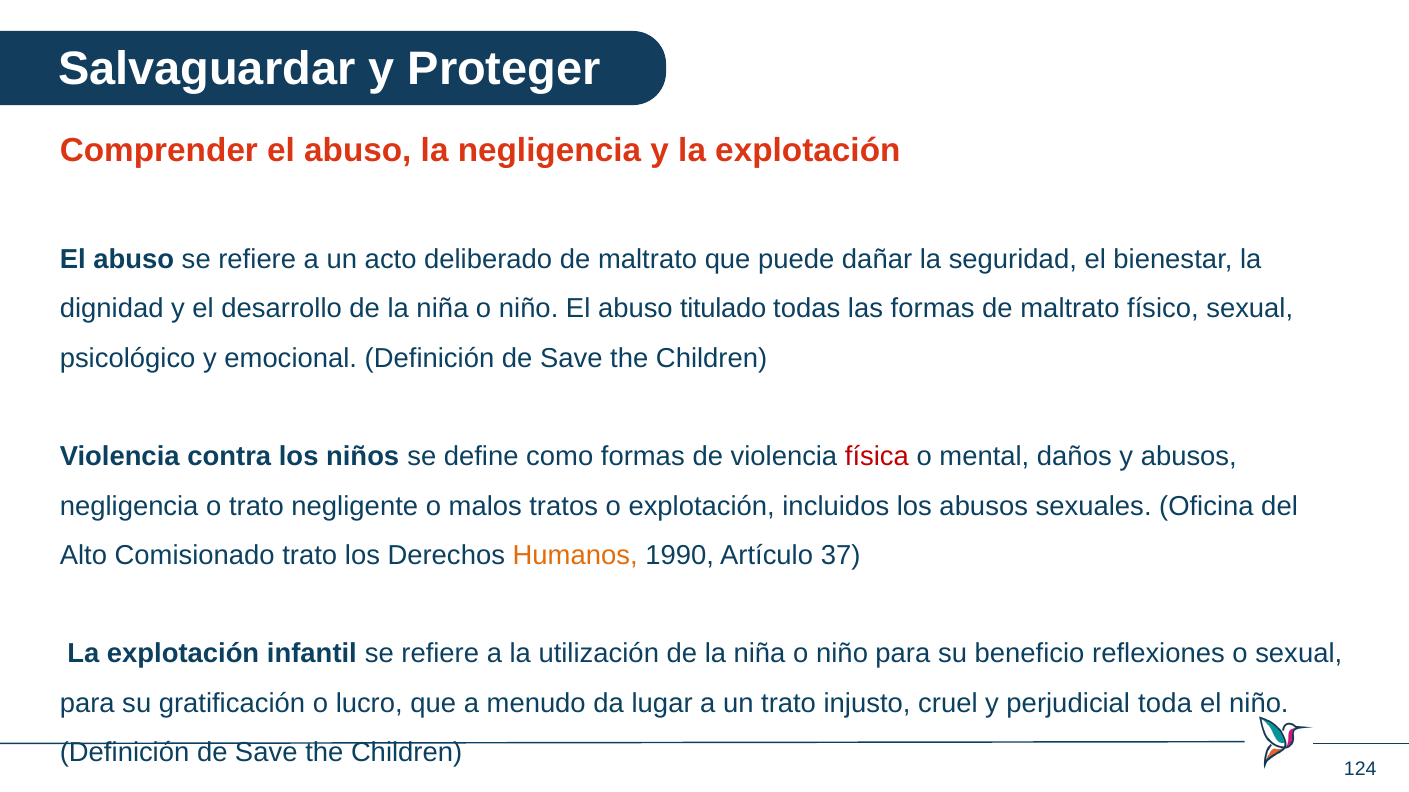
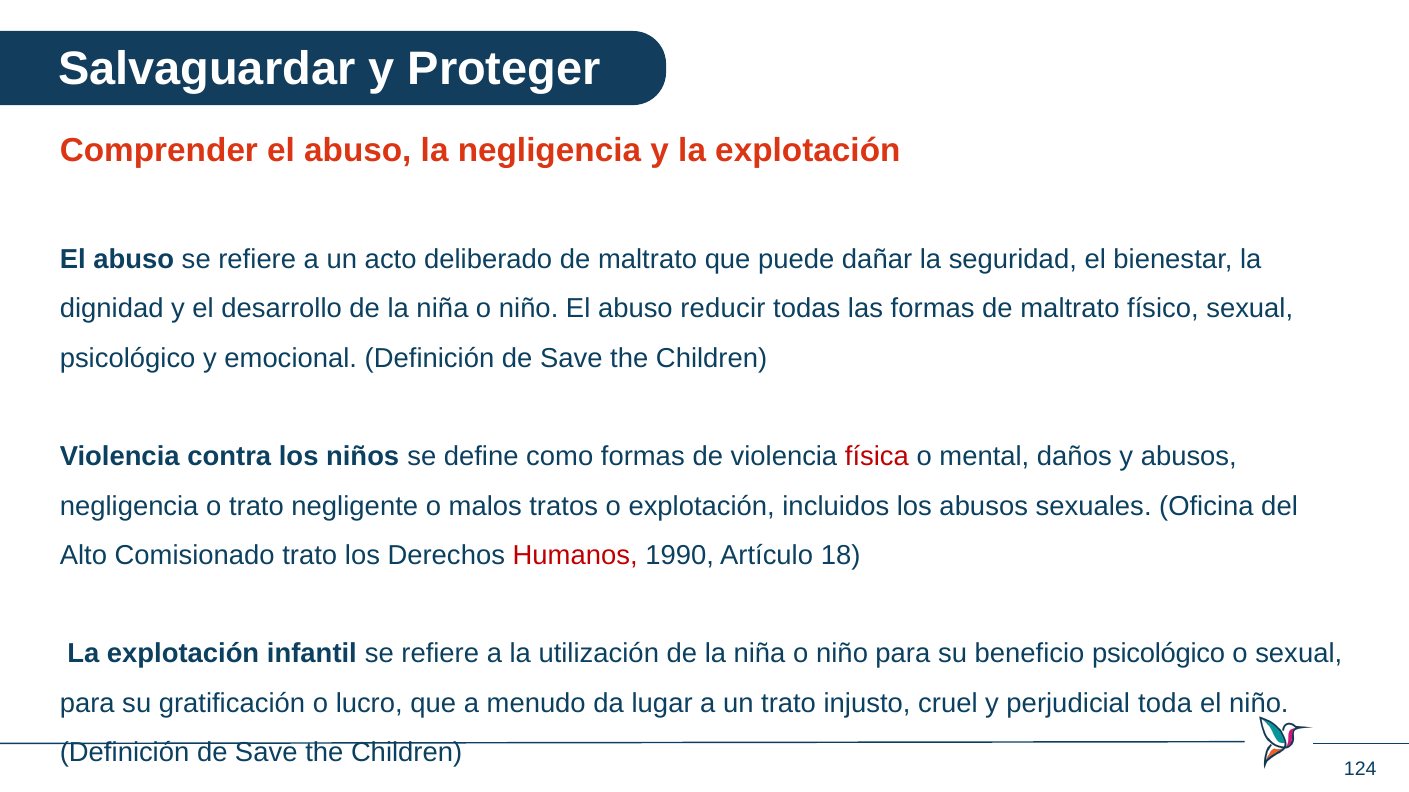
titulado: titulado -> reducir
Humanos colour: orange -> red
37: 37 -> 18
beneficio reflexiones: reflexiones -> psicológico
